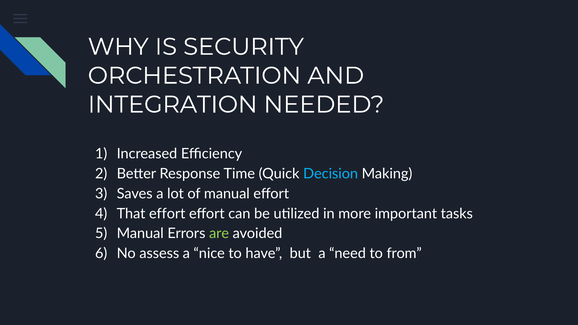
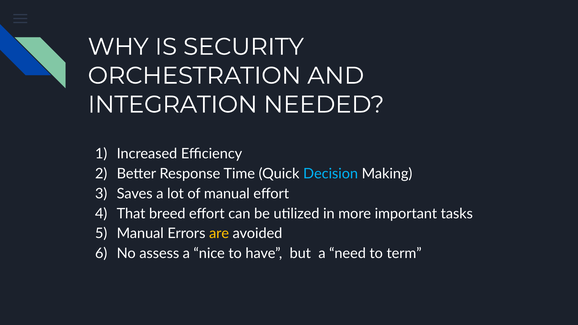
That effort: effort -> breed
are colour: light green -> yellow
from: from -> term
